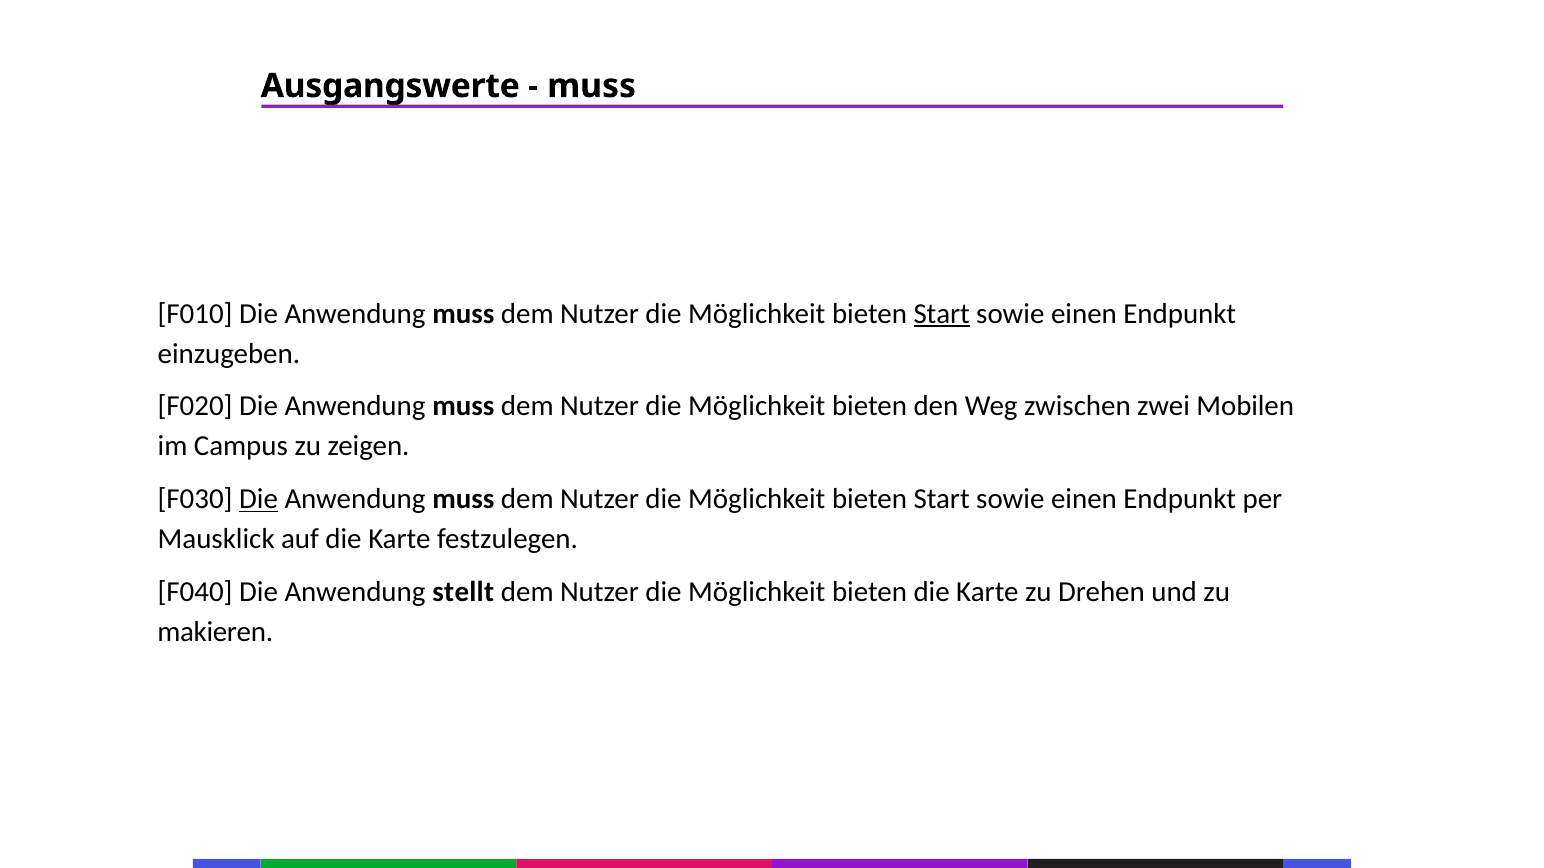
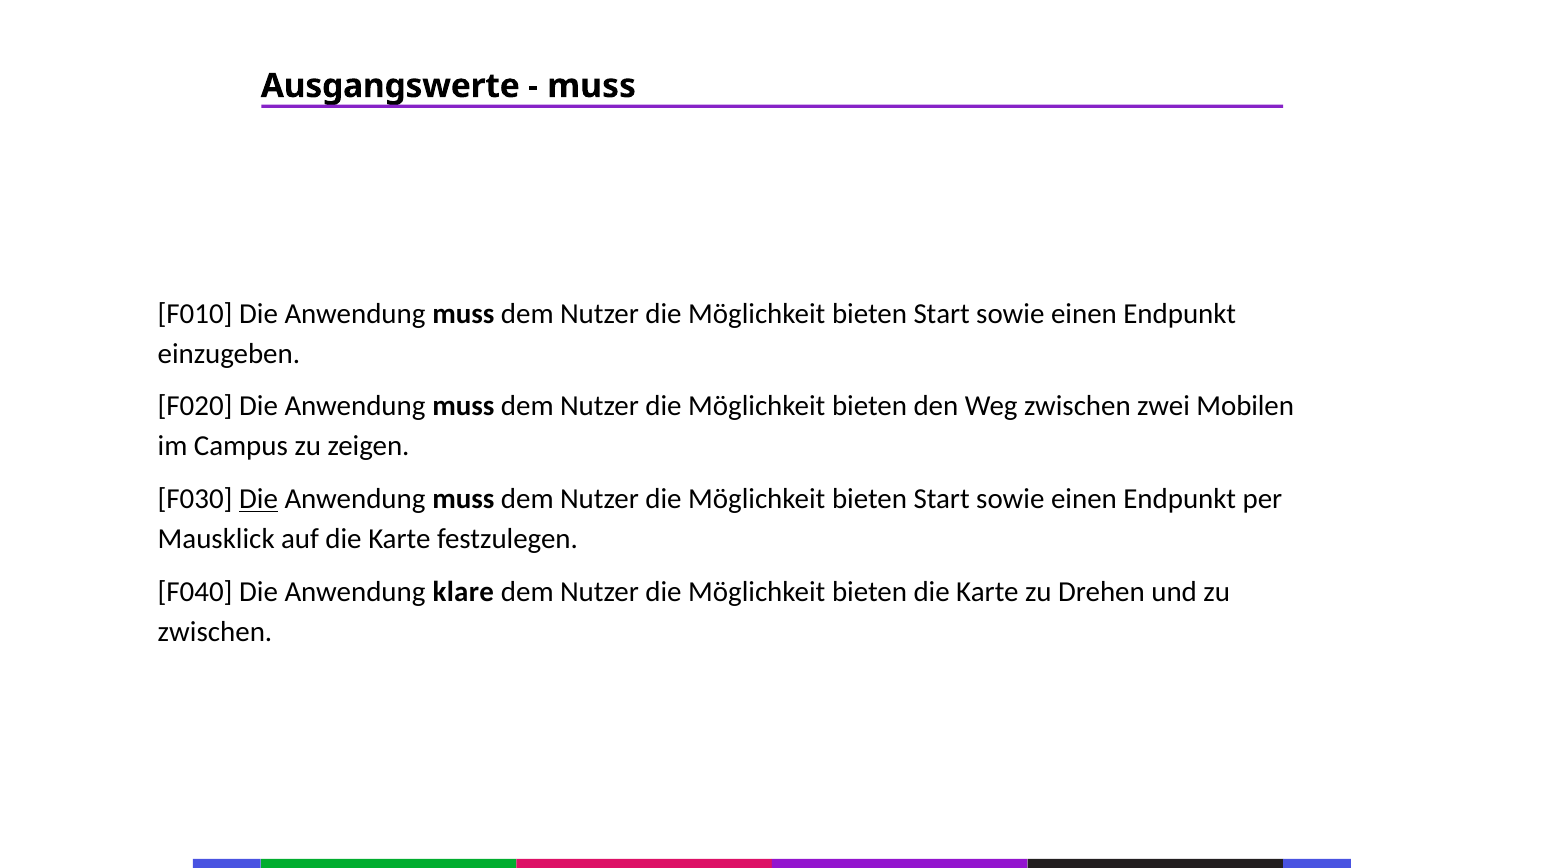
Start at (942, 314) underline: present -> none
stellt: stellt -> klare
makieren at (215, 632): makieren -> zwischen
